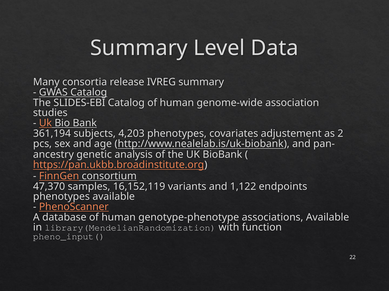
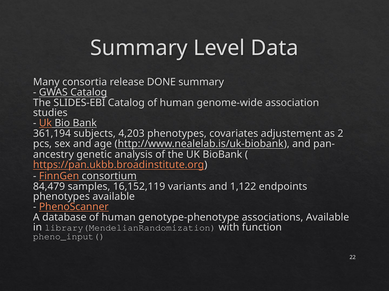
IVREG: IVREG -> DONE
47,370: 47,370 -> 84,479
